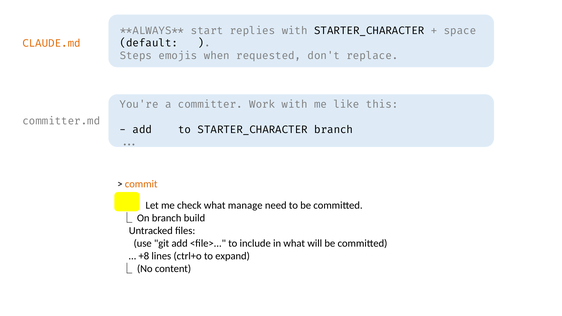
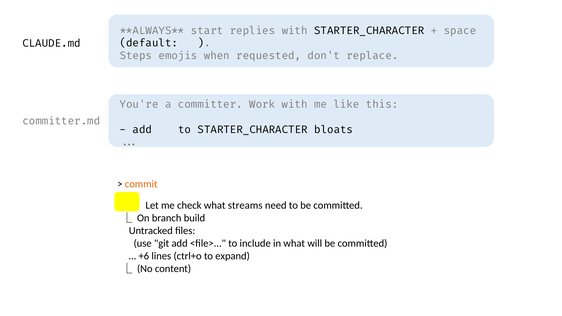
CLAUDE.md colour: orange -> black
STARTER_CHARACTER branch: branch -> bloats
manage: manage -> streams
+8: +8 -> +6
